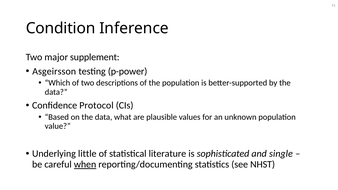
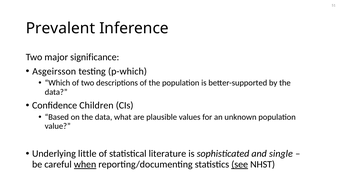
Condition: Condition -> Prevalent
supplement: supplement -> significance
p-power: p-power -> p-which
Protocol: Protocol -> Children
see underline: none -> present
